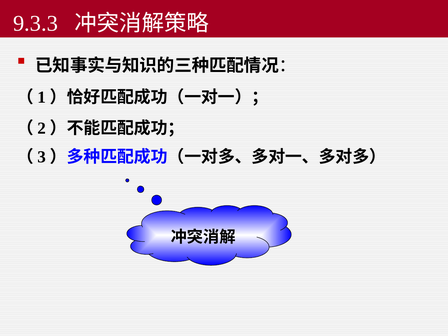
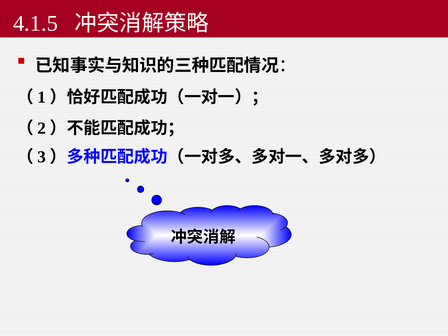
9.3.3: 9.3.3 -> 4.1.5
